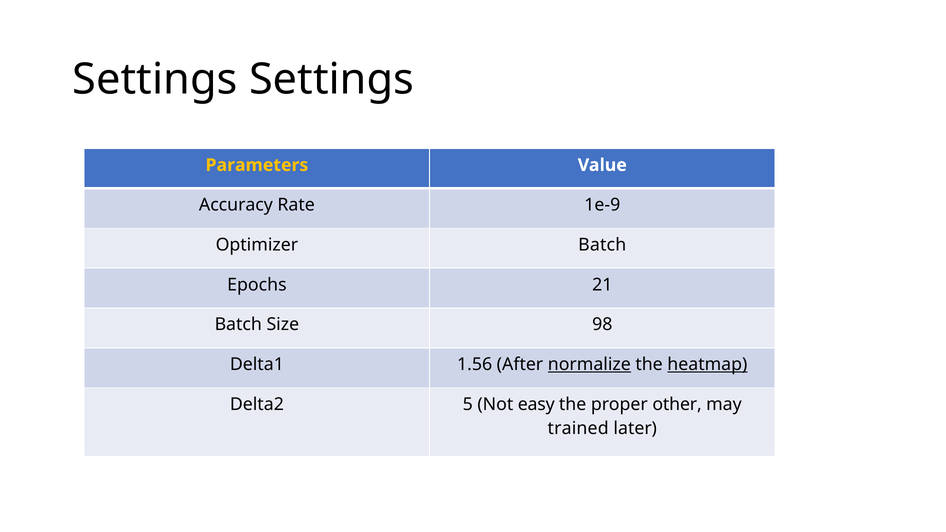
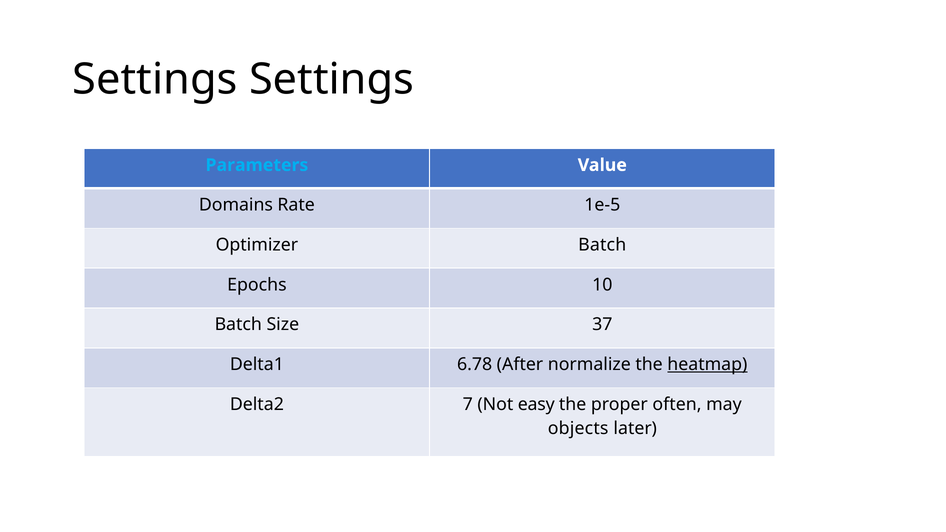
Parameters colour: yellow -> light blue
Accuracy: Accuracy -> Domains
1e-9: 1e-9 -> 1e-5
21: 21 -> 10
98: 98 -> 37
1.56: 1.56 -> 6.78
normalize underline: present -> none
5: 5 -> 7
other: other -> often
trained: trained -> objects
